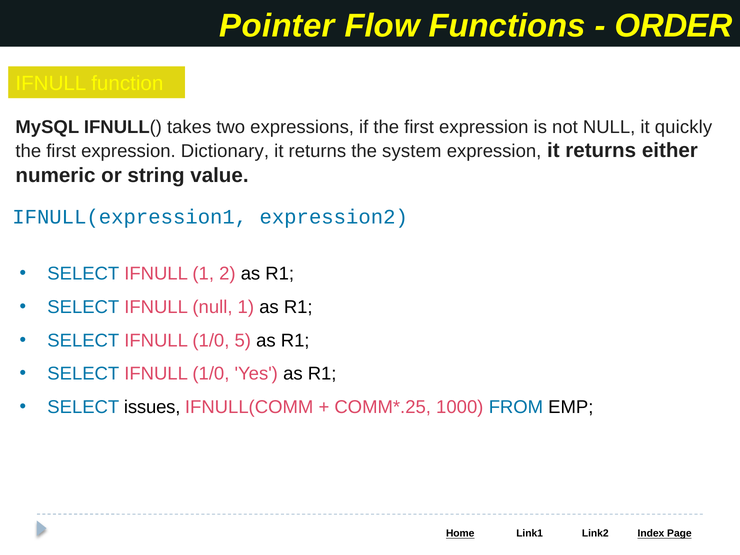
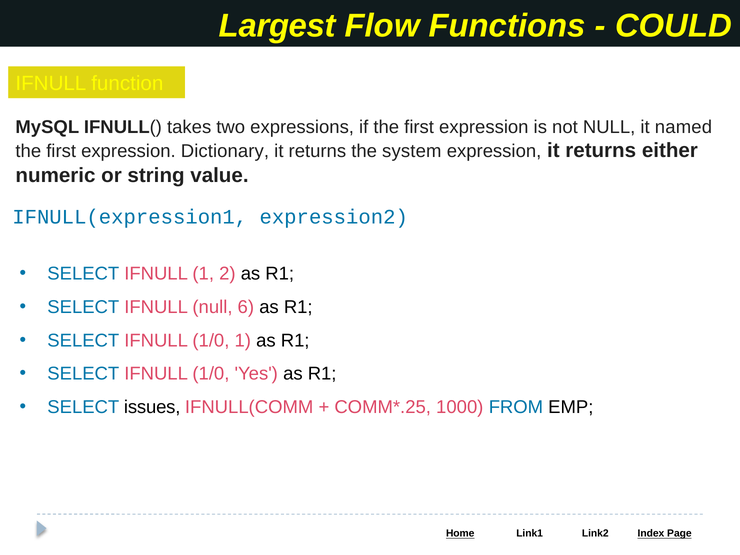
Pointer: Pointer -> Largest
ORDER: ORDER -> COULD
quickly: quickly -> named
null 1: 1 -> 6
1/0 5: 5 -> 1
